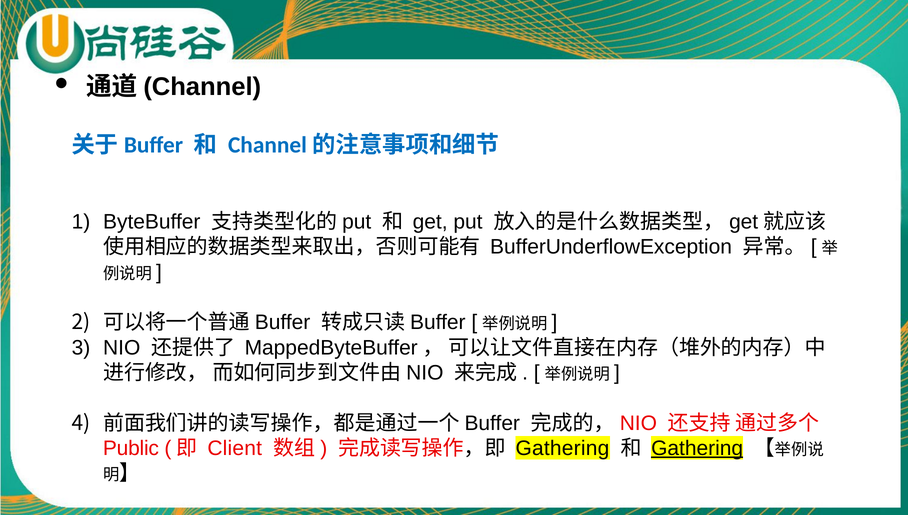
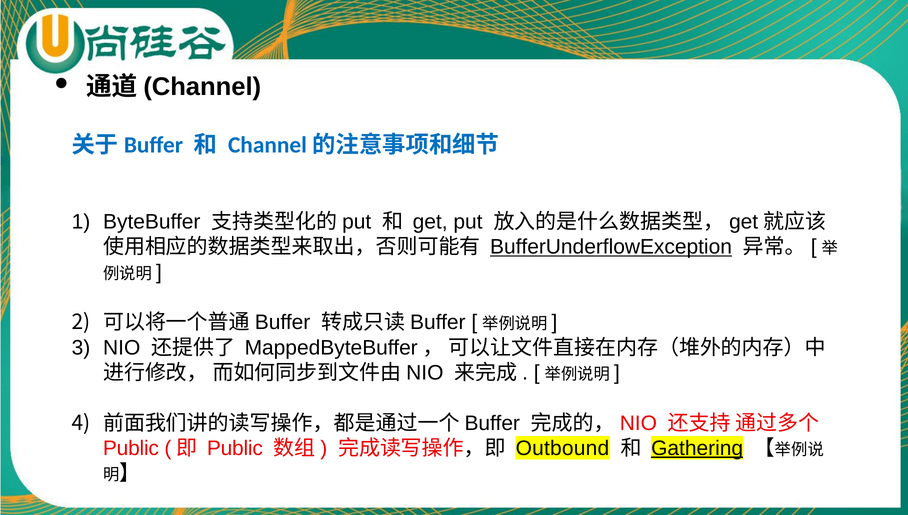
BufferUnderflowException underline: none -> present
Client at (235, 448): Client -> Public
Gathering at (562, 448): Gathering -> Outbound
